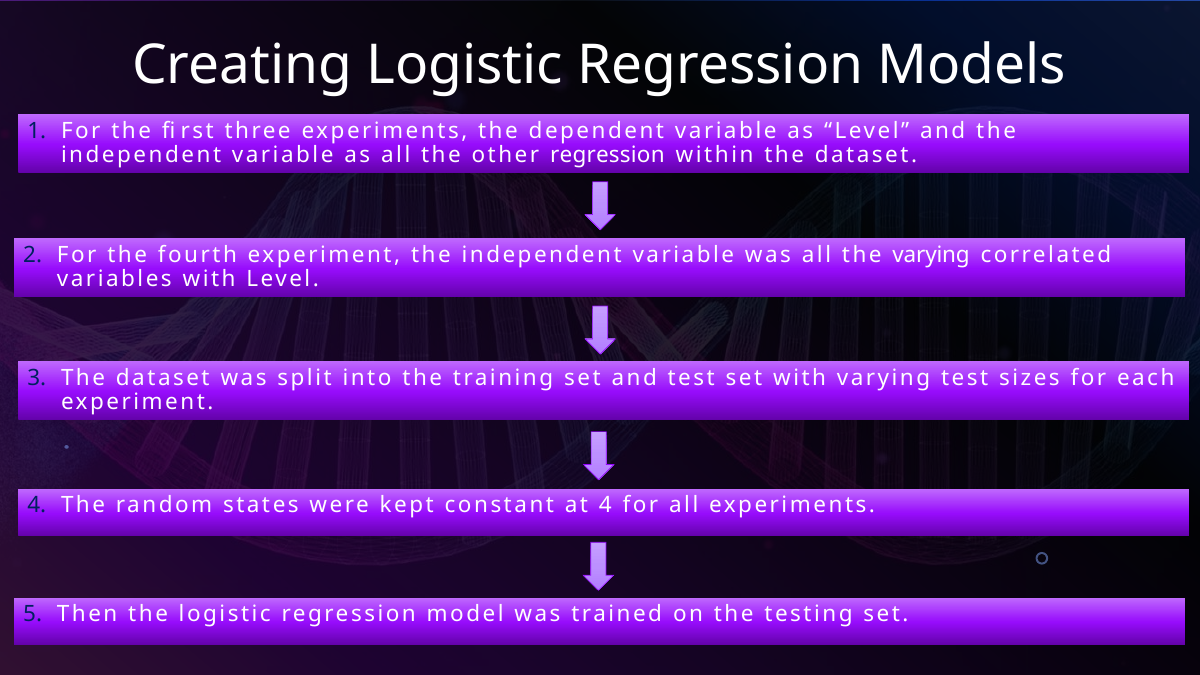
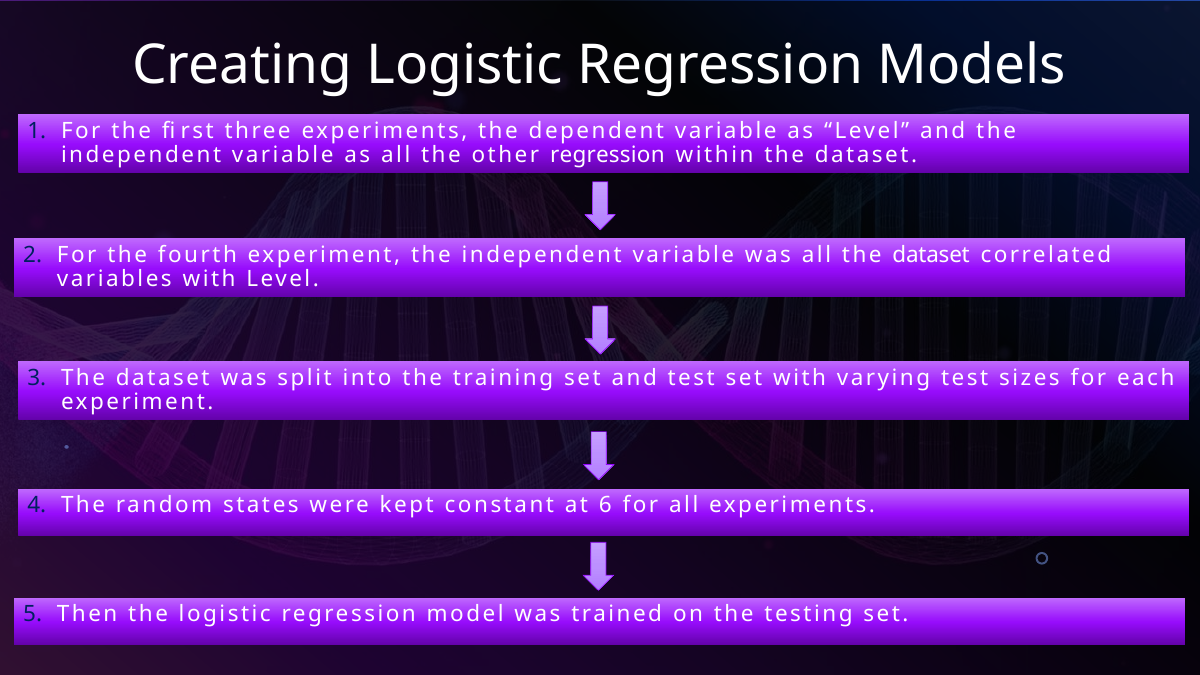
all the varying: varying -> dataset
at 4: 4 -> 6
